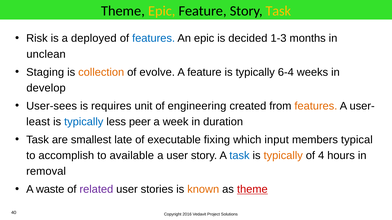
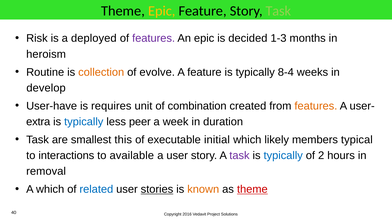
Task at (278, 11) colour: yellow -> light green
features at (154, 38) colour: blue -> purple
unclean: unclean -> heroism
Staging: Staging -> Routine
6-4: 6-4 -> 8-4
User-sees: User-sees -> User-have
engineering: engineering -> combination
least: least -> extra
late: late -> this
fixing: fixing -> initial
input: input -> likely
accomplish: accomplish -> interactions
task at (239, 156) colour: blue -> purple
typically at (283, 156) colour: orange -> blue
4: 4 -> 2
A waste: waste -> which
related colour: purple -> blue
stories underline: none -> present
